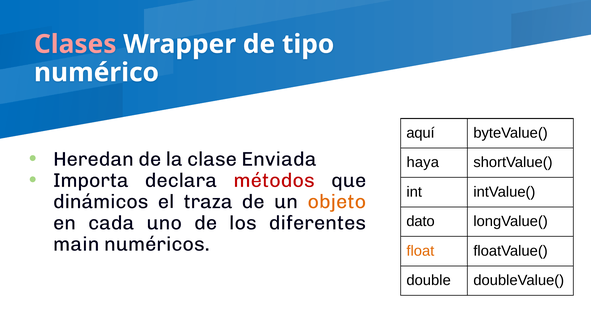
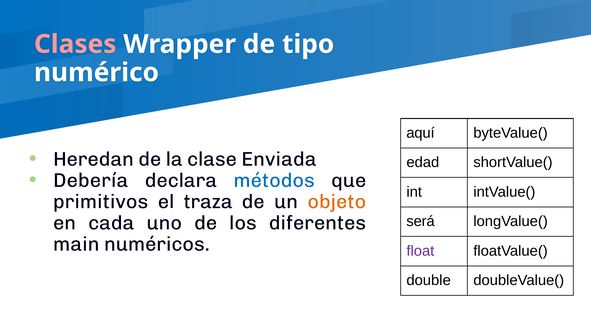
haya: haya -> edad
Importa: Importa -> Debería
métodos colour: red -> blue
dinámicos: dinámicos -> primitivos
dato: dato -> será
float colour: orange -> purple
